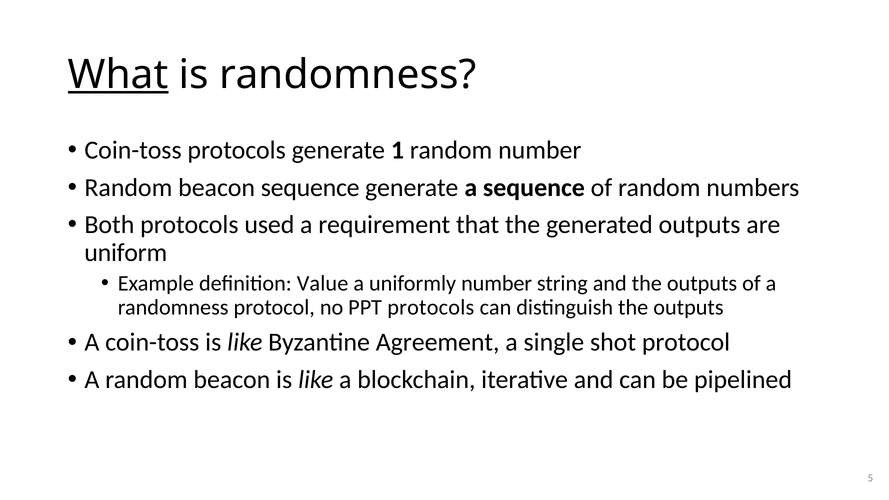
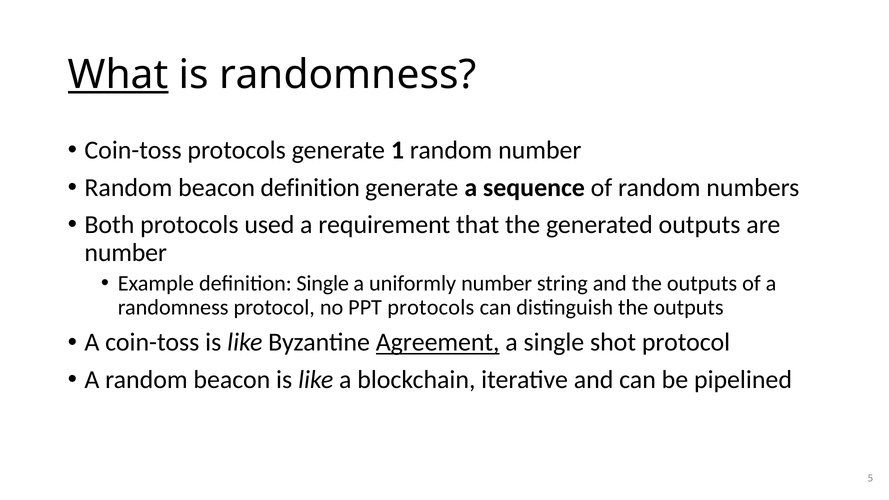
beacon sequence: sequence -> definition
uniform at (126, 253): uniform -> number
definition Value: Value -> Single
Agreement underline: none -> present
